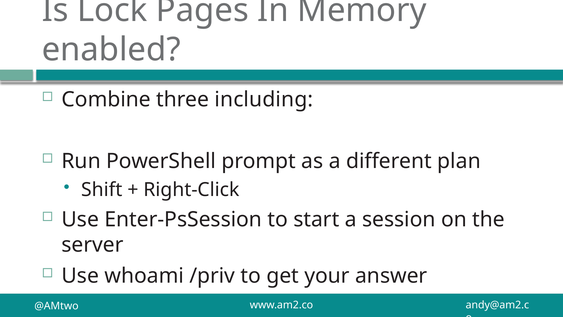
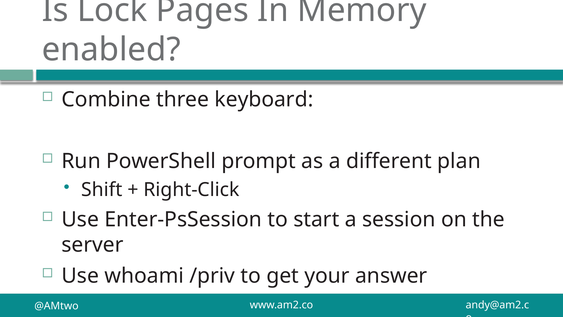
including: including -> keyboard
